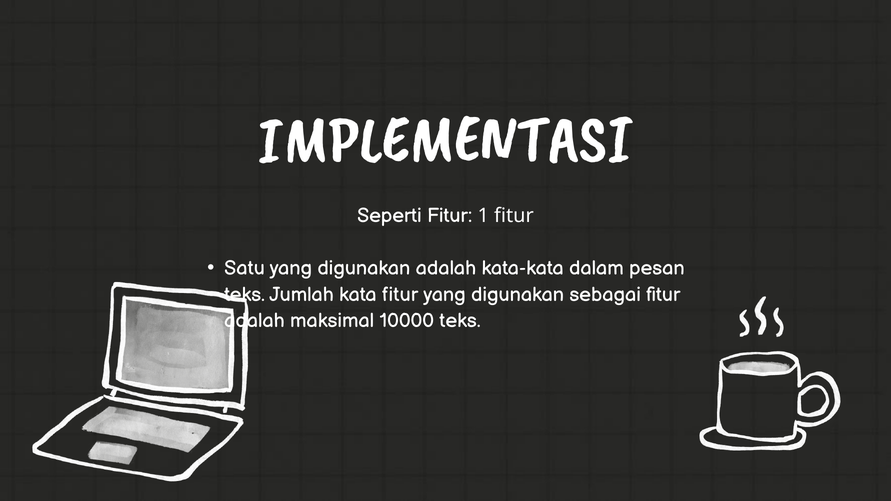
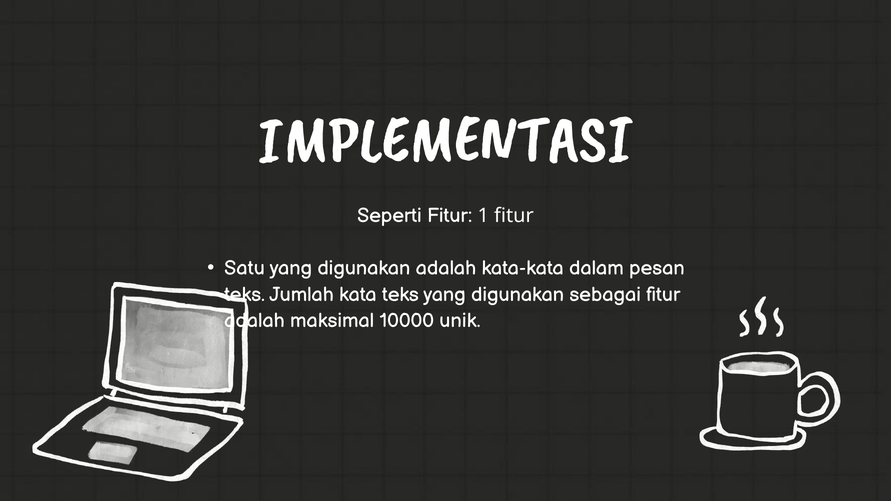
kata fitur: fitur -> teks
10000 teks: teks -> unik
